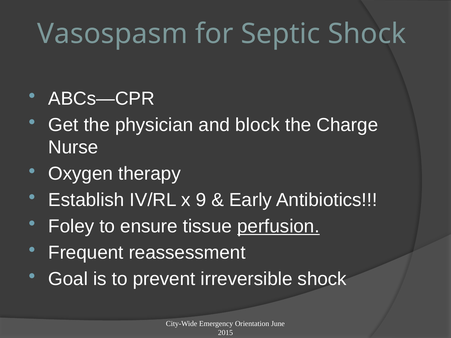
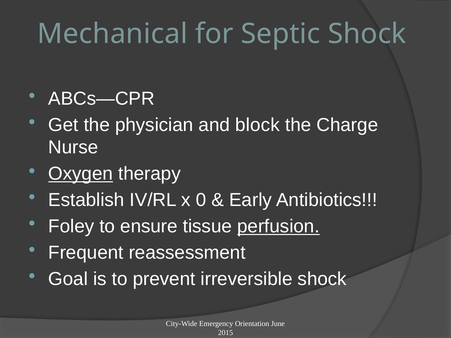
Vasospasm: Vasospasm -> Mechanical
Oxygen underline: none -> present
9: 9 -> 0
